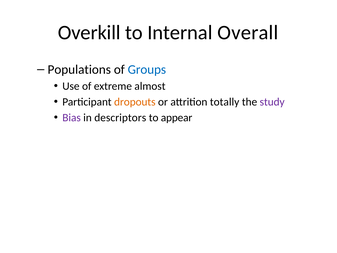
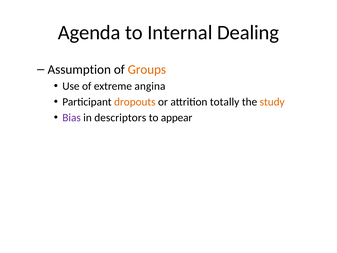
Overkill: Overkill -> Agenda
Overall: Overall -> Dealing
Populations: Populations -> Assumption
Groups colour: blue -> orange
almost: almost -> angina
study colour: purple -> orange
